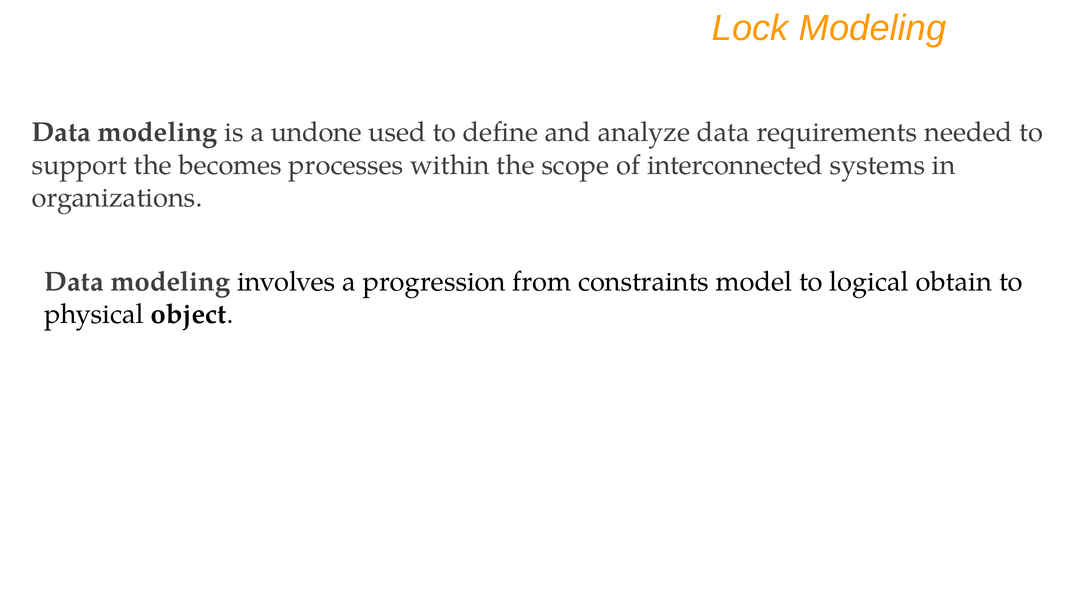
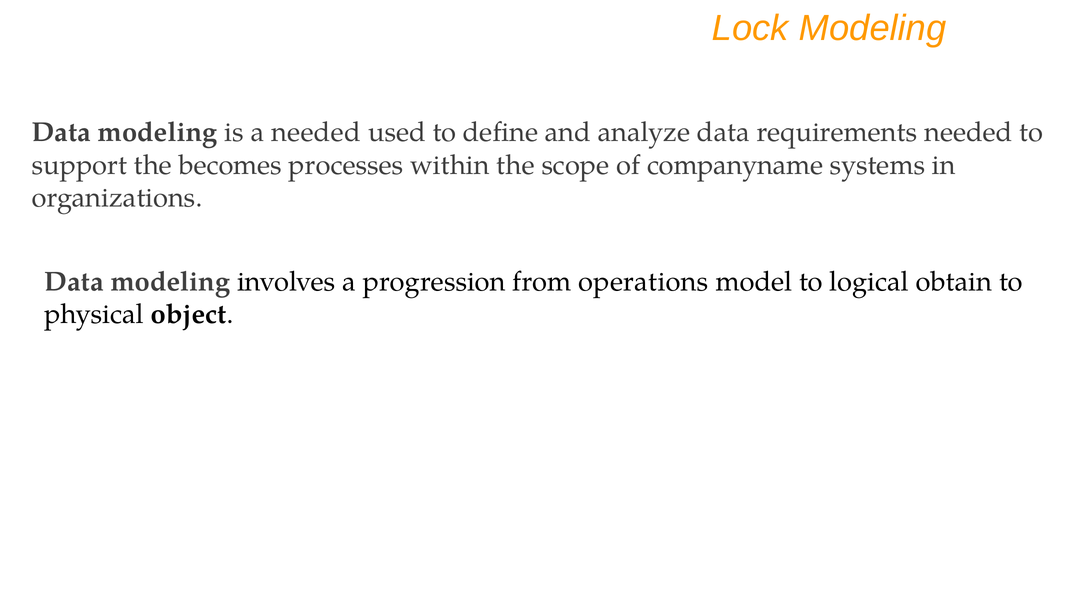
a undone: undone -> needed
interconnected: interconnected -> companyname
constraints: constraints -> operations
